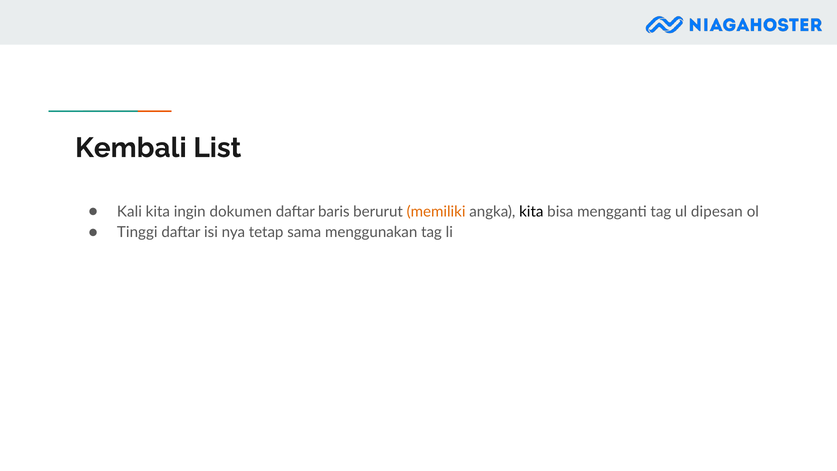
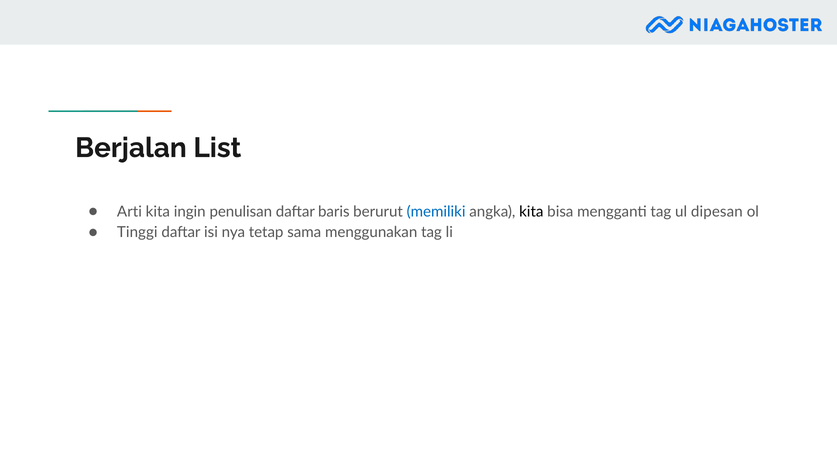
Kembali: Kembali -> Berjalan
Kali: Kali -> Arti
dokumen: dokumen -> penulisan
memiliki colour: orange -> blue
